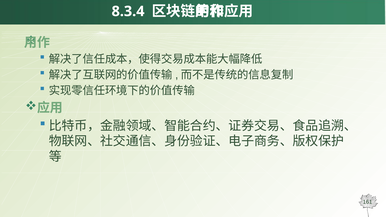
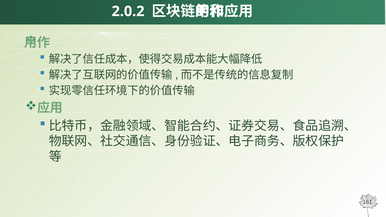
8.3.4: 8.3.4 -> 2.0.2
